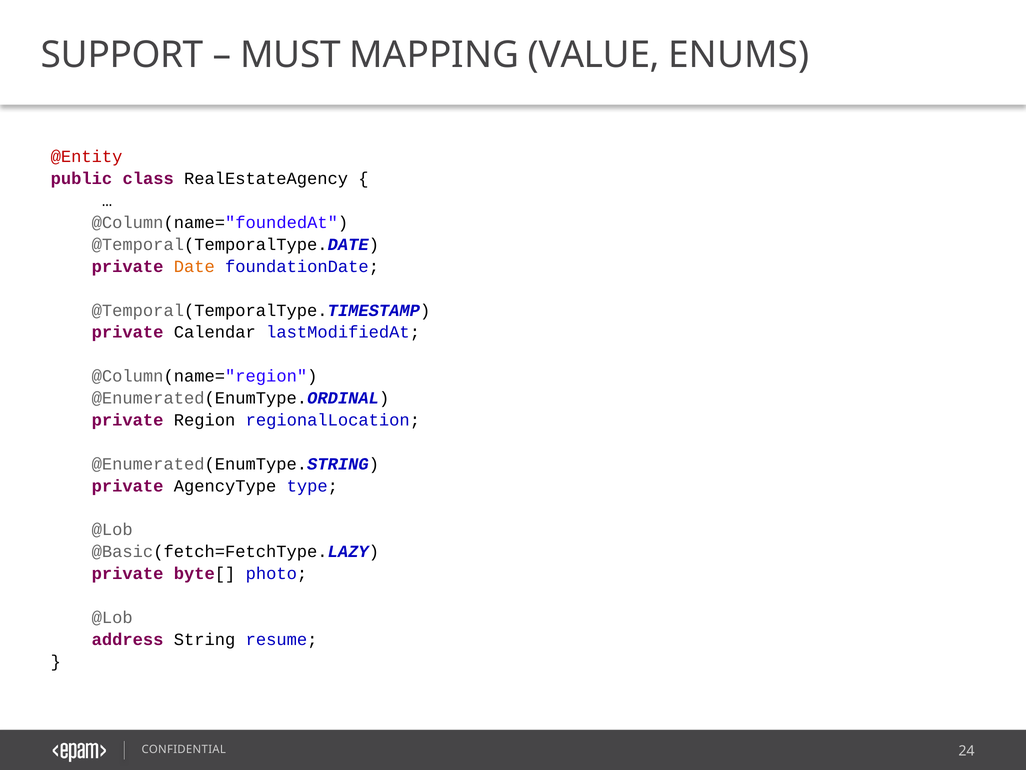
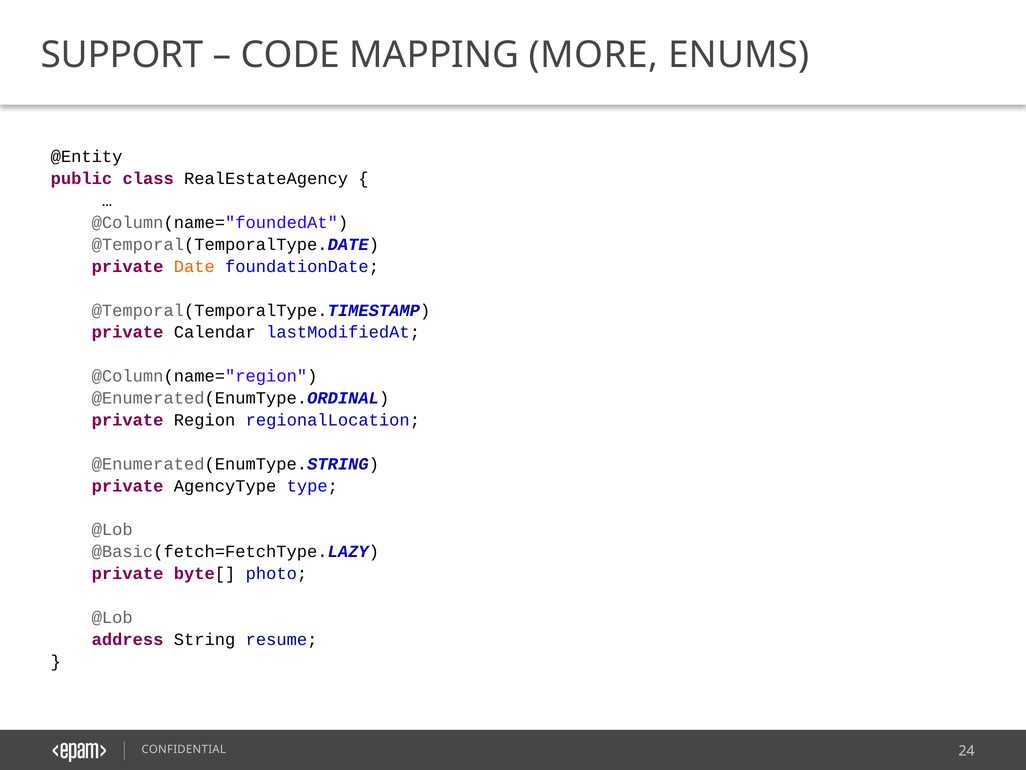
MUST: MUST -> CODE
VALUE: VALUE -> MORE
@Entity colour: red -> black
